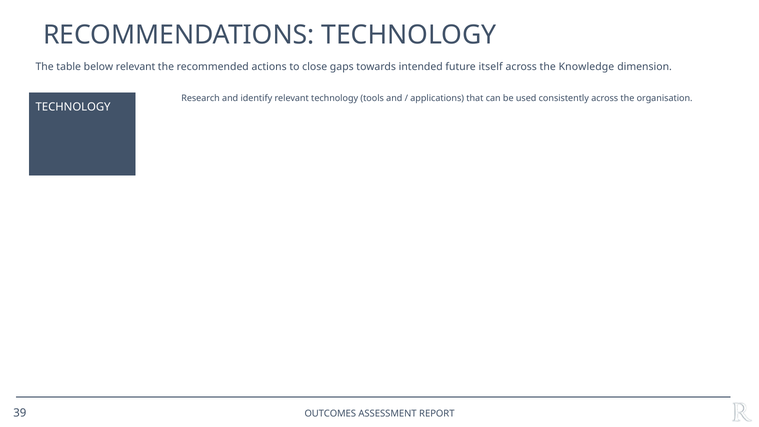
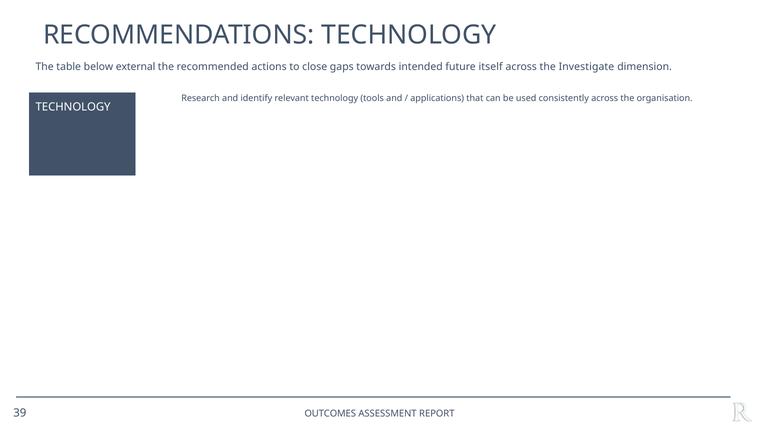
below relevant: relevant -> external
Knowledge: Knowledge -> Investigate
